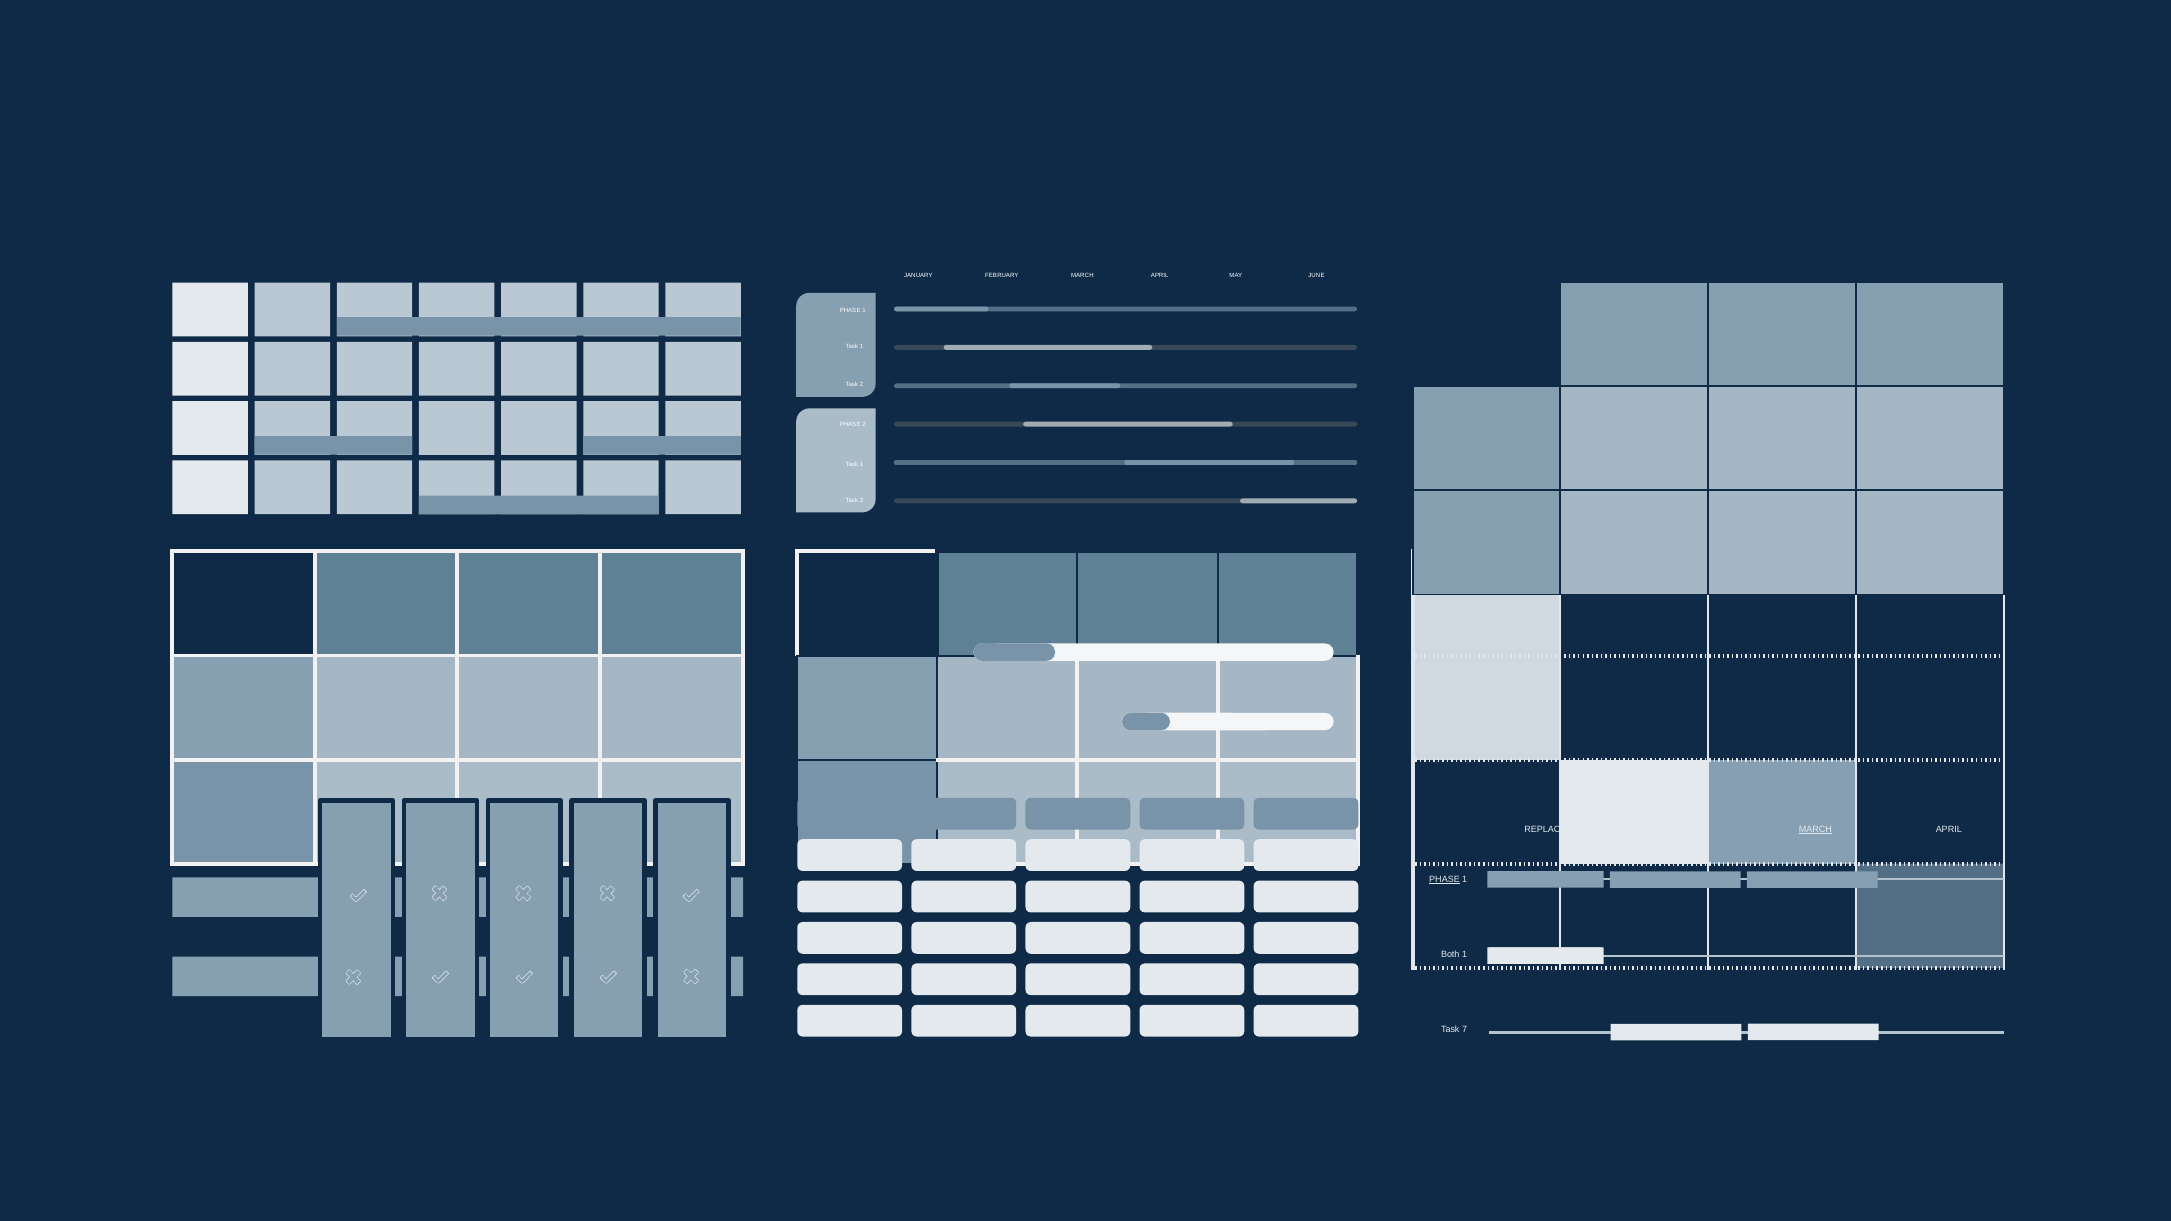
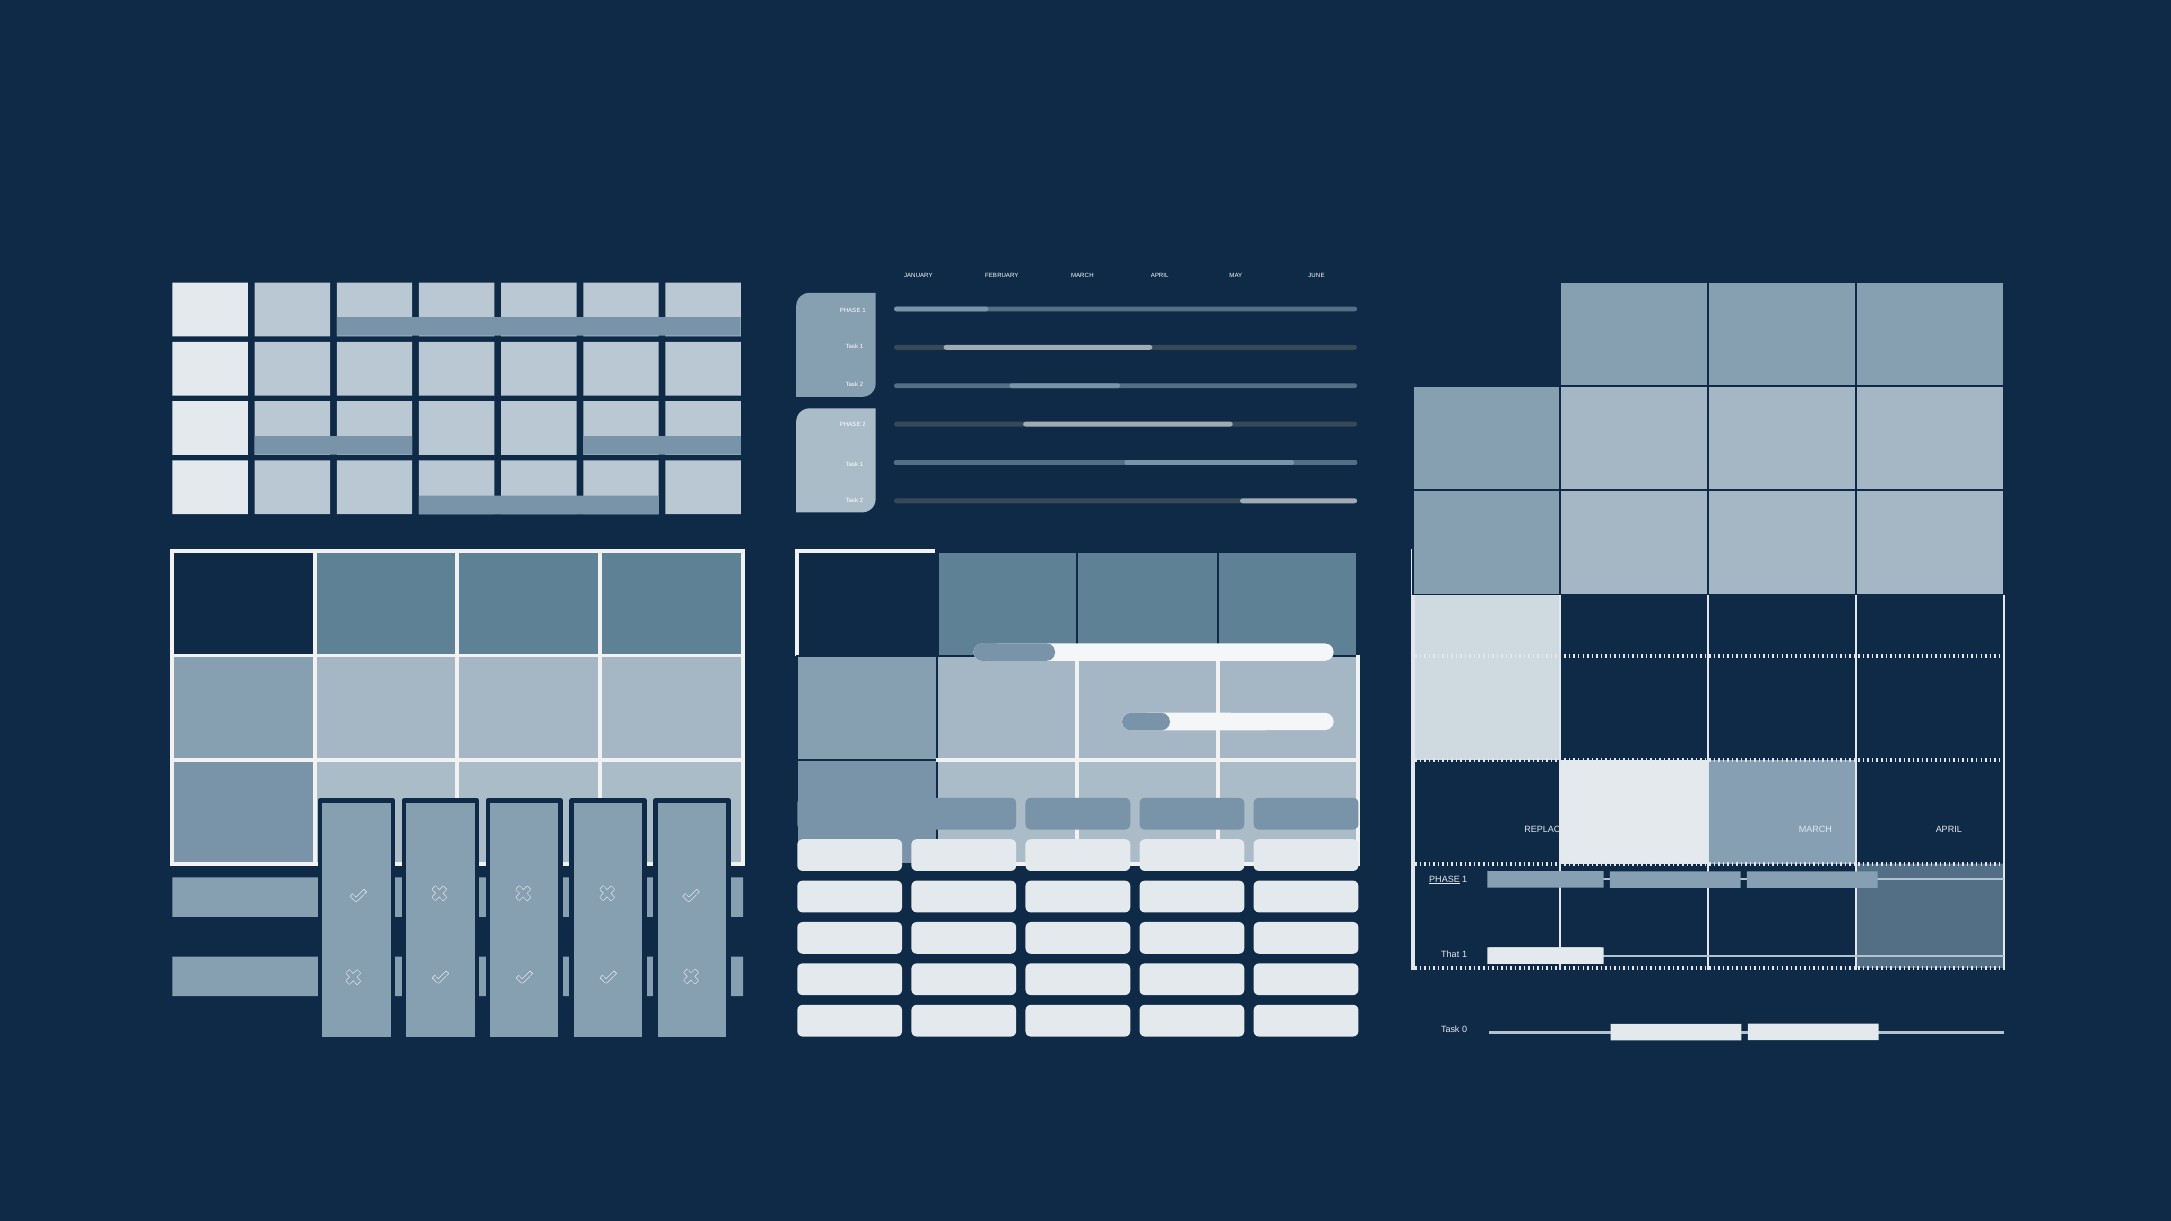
MARCH at (1815, 830) underline: present -> none
Both: Both -> That
7: 7 -> 0
